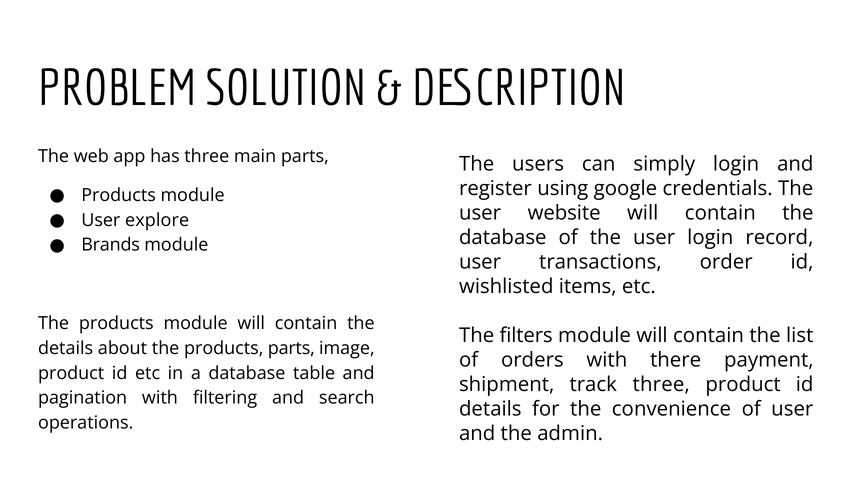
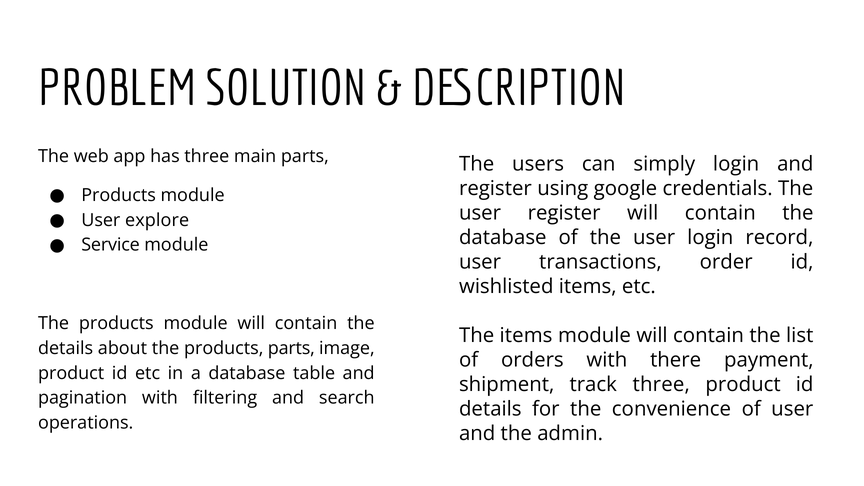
user website: website -> register
Brands: Brands -> Service
The filters: filters -> items
